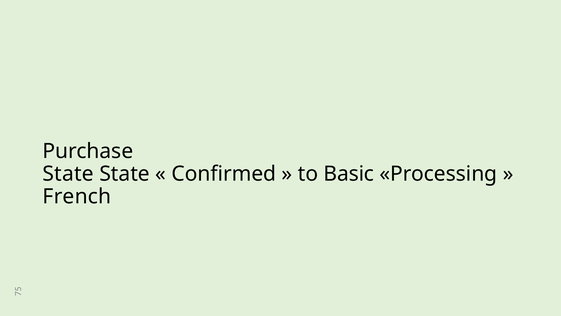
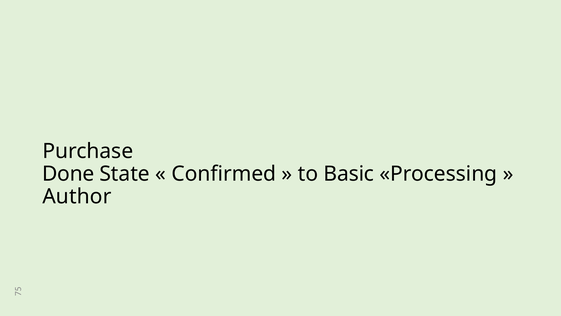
State at (68, 174): State -> Done
French: French -> Author
